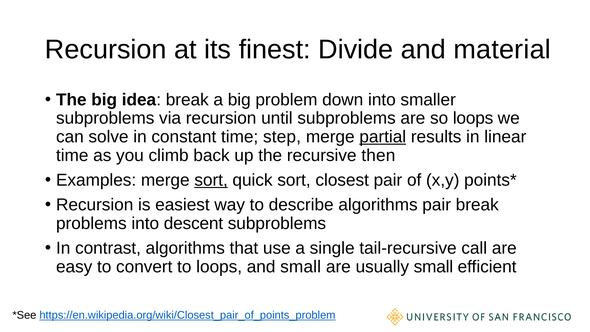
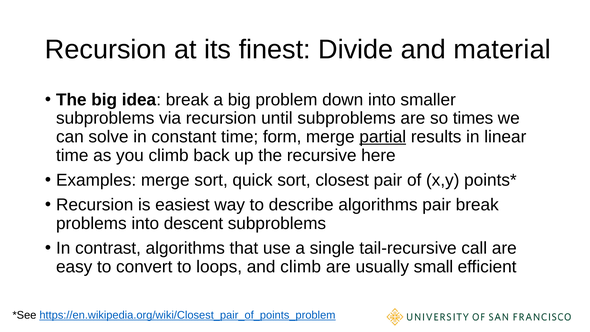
so loops: loops -> times
step: step -> form
then: then -> here
sort at (211, 180) underline: present -> none
and small: small -> climb
